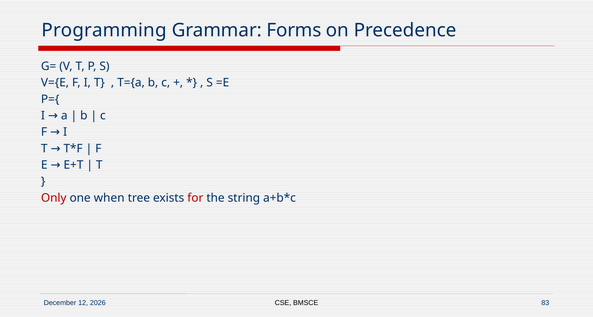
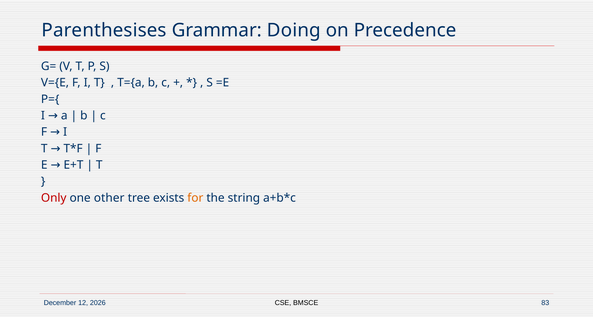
Programming: Programming -> Parenthesises
Forms: Forms -> Doing
when: when -> other
for colour: red -> orange
